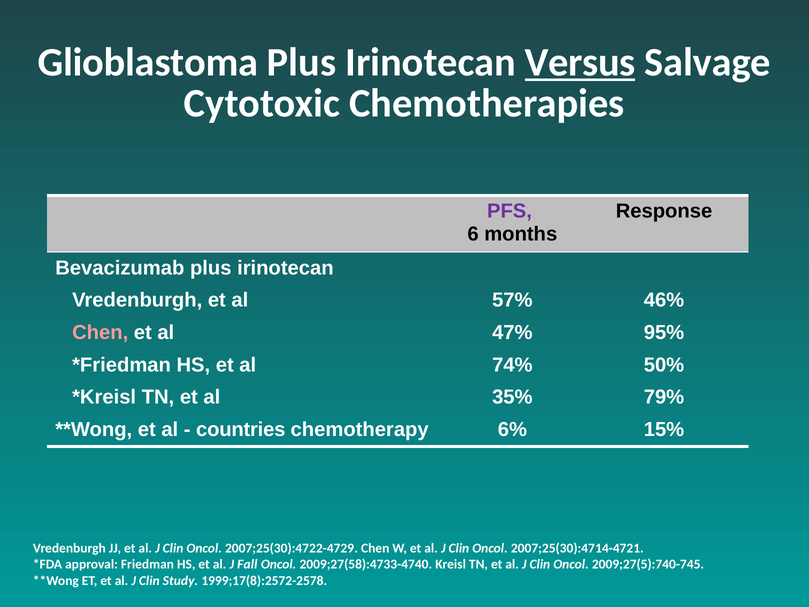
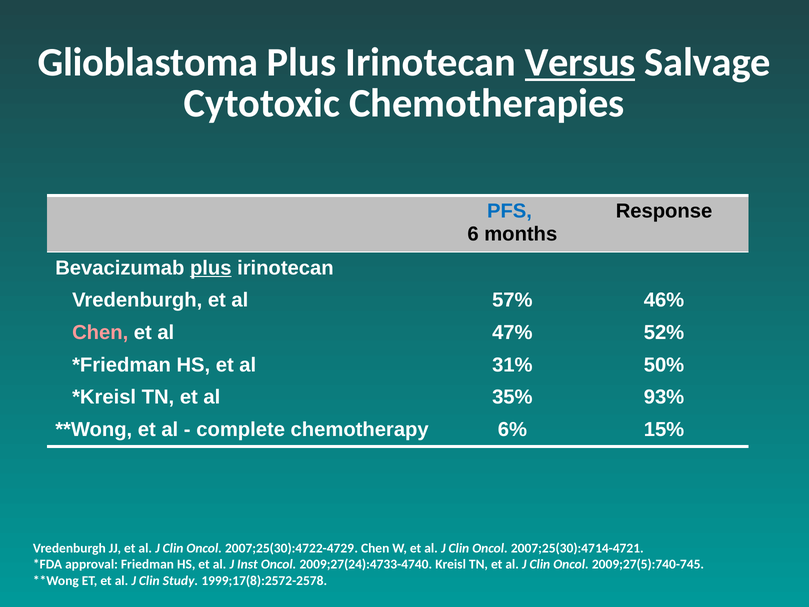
PFS colour: purple -> blue
plus at (211, 268) underline: none -> present
95%: 95% -> 52%
74%: 74% -> 31%
79%: 79% -> 93%
countries: countries -> complete
Fall: Fall -> Inst
2009;27(58):4733-4740: 2009;27(58):4733-4740 -> 2009;27(24):4733-4740
